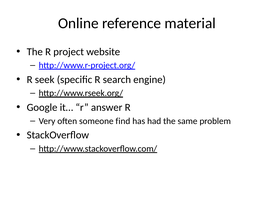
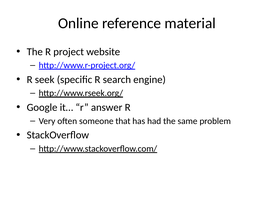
find: find -> that
